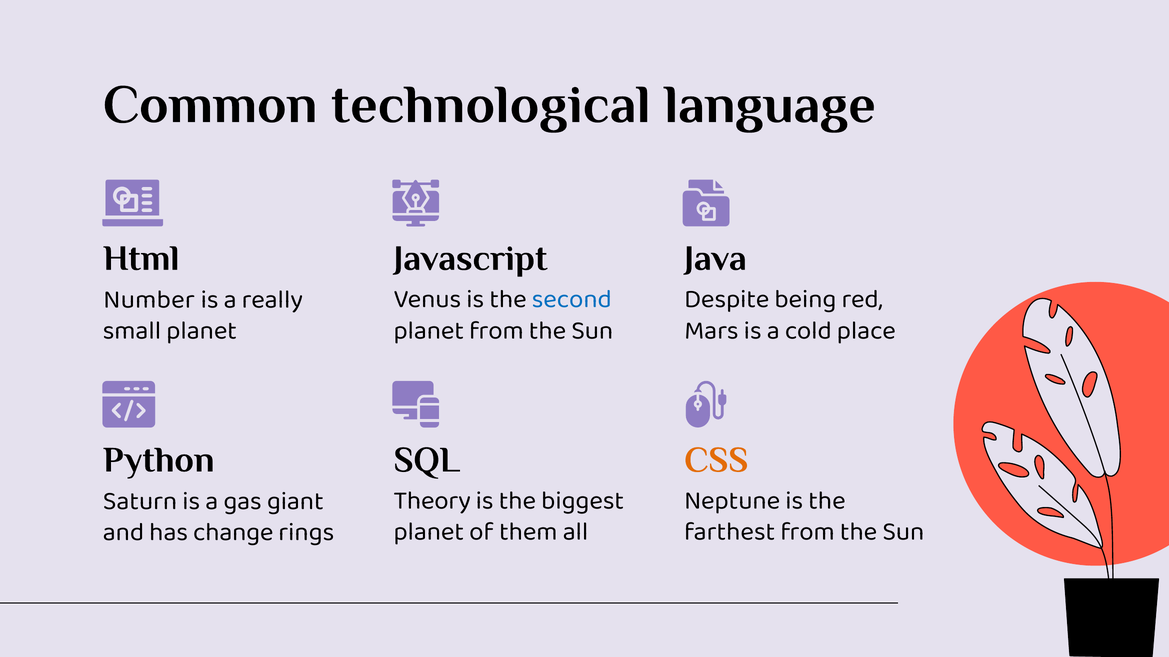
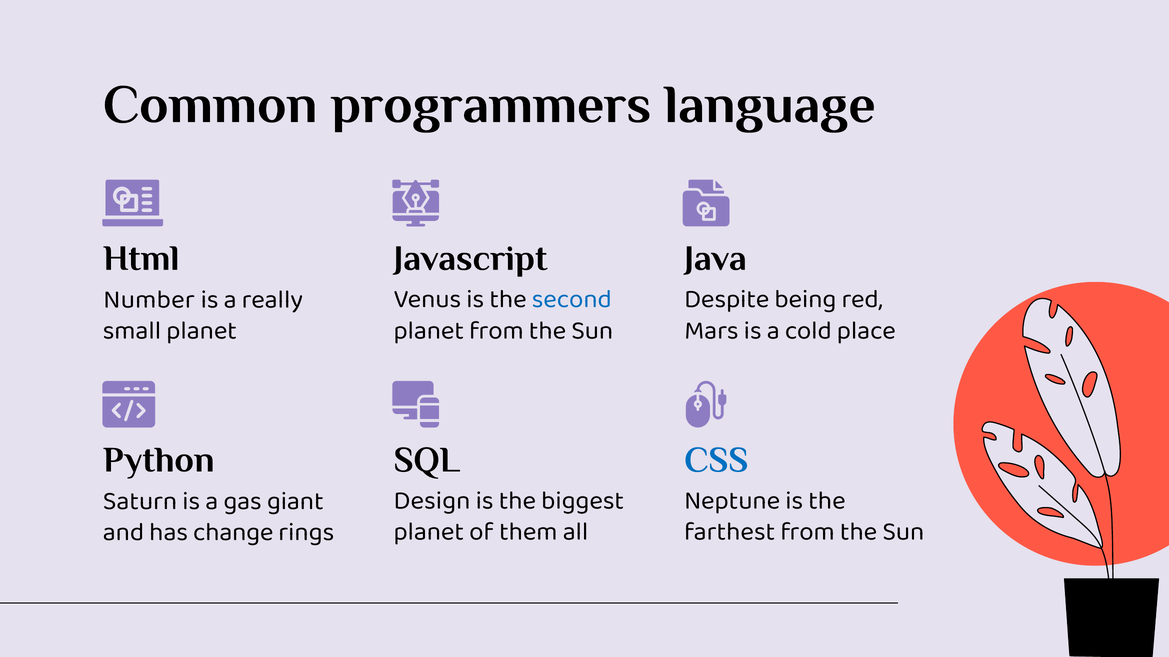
technological: technological -> programmers
CSS colour: orange -> blue
Theory: Theory -> Design
